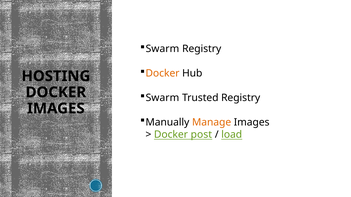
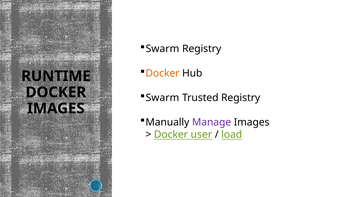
HOSTING: HOSTING -> RUNTIME
Manage colour: orange -> purple
post: post -> user
